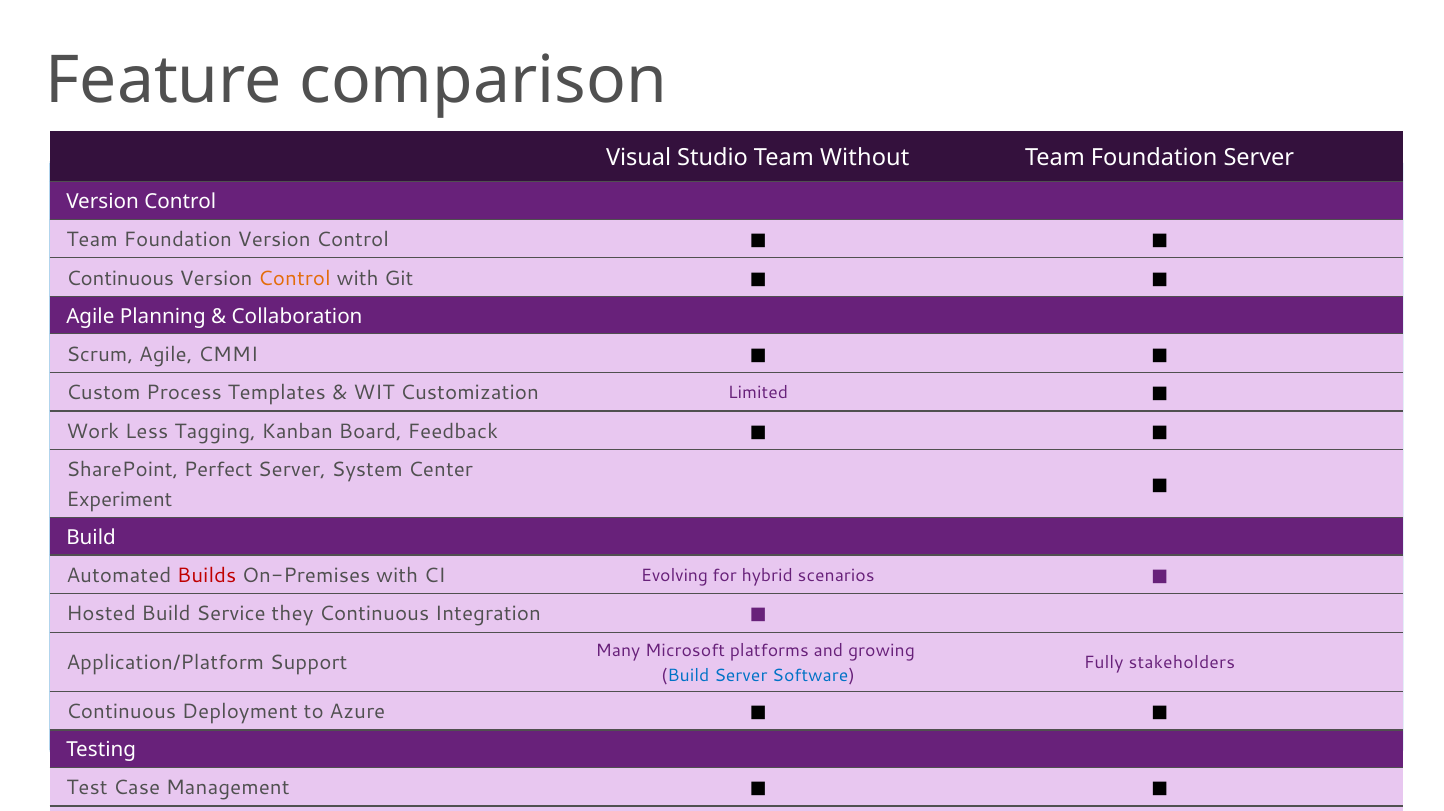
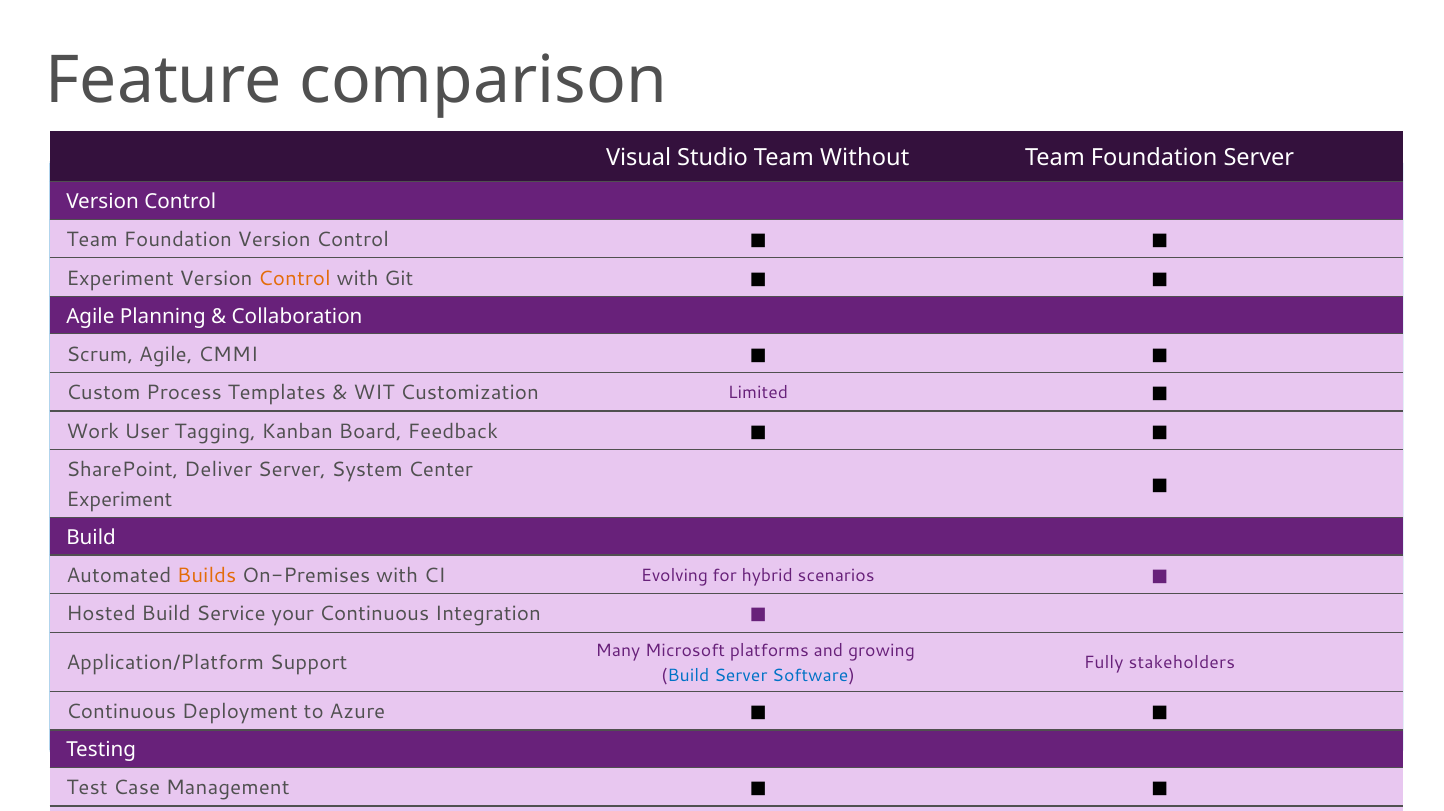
Continuous at (120, 278): Continuous -> Experiment
Less: Less -> User
Perfect: Perfect -> Deliver
Builds colour: red -> orange
they: they -> your
